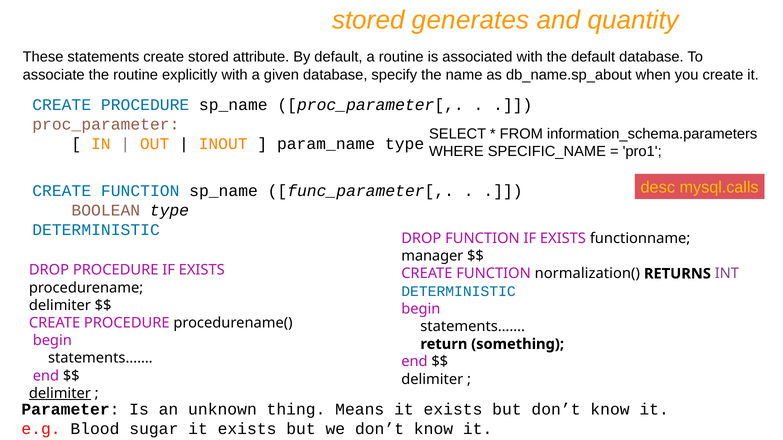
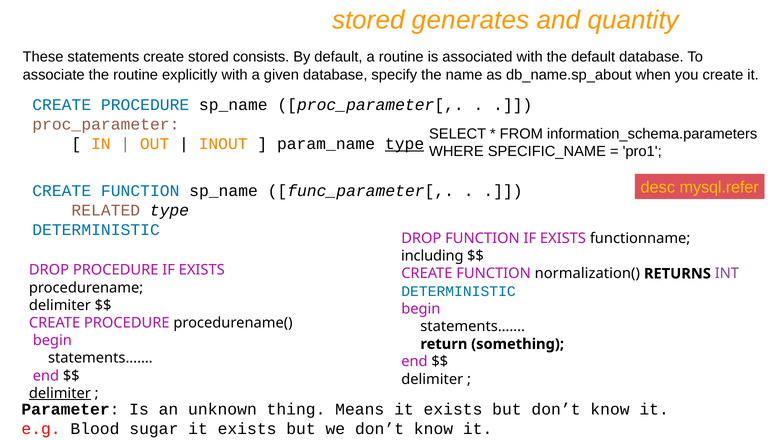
attribute: attribute -> consists
type at (405, 144) underline: none -> present
mysql.calls: mysql.calls -> mysql.refer
BOOLEAN: BOOLEAN -> RELATED
manager: manager -> including
